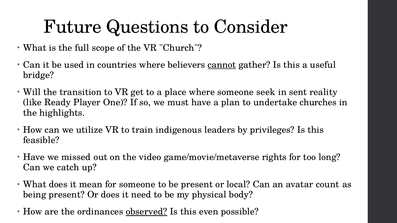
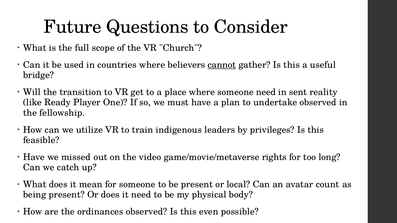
someone seek: seek -> need
undertake churches: churches -> observed
highlights: highlights -> fellowship
observed at (146, 212) underline: present -> none
